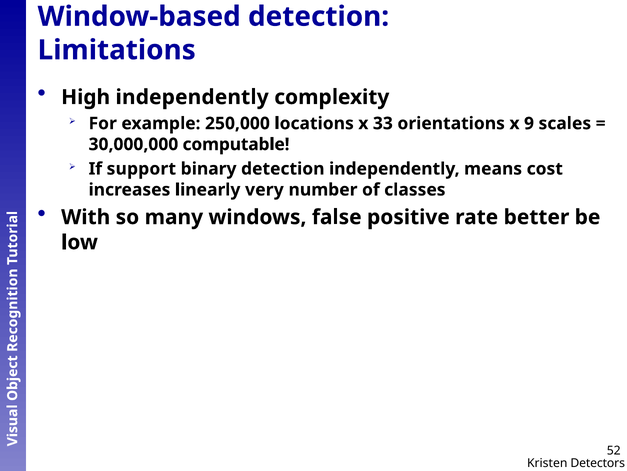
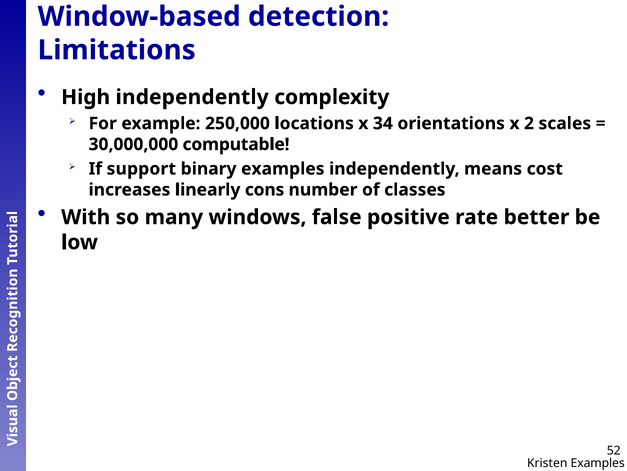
33: 33 -> 34
9: 9 -> 2
binary detection: detection -> examples
very: very -> cons
Kristen Detectors: Detectors -> Examples
